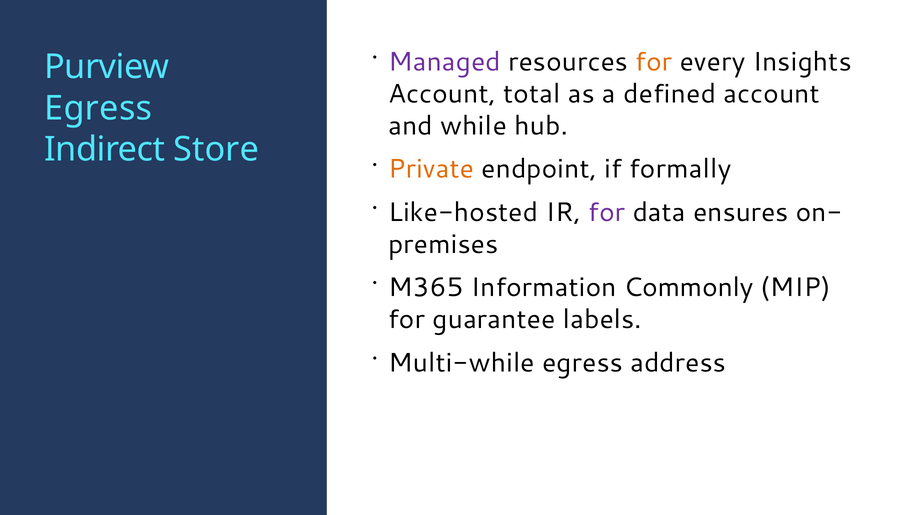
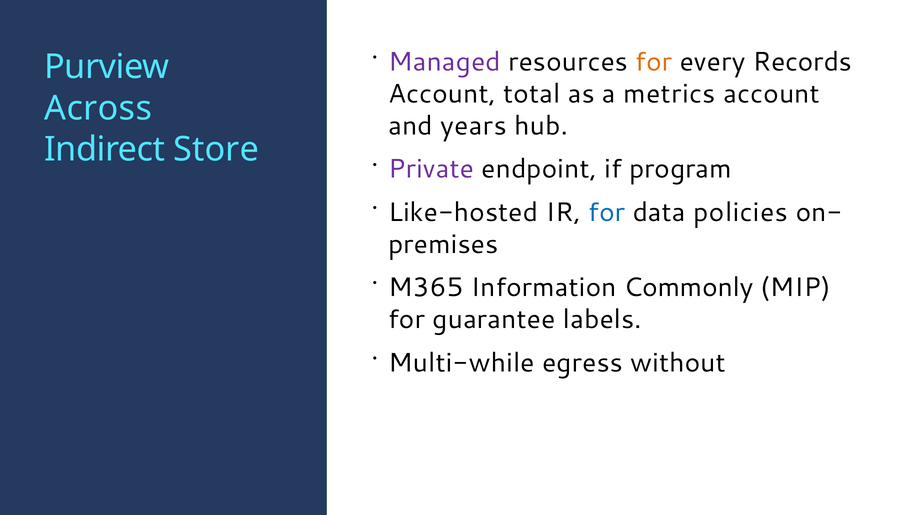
Insights: Insights -> Records
defined: defined -> metrics
Egress at (98, 108): Egress -> Across
while: while -> years
Private colour: orange -> purple
formally: formally -> program
for at (607, 212) colour: purple -> blue
ensures: ensures -> policies
address: address -> without
